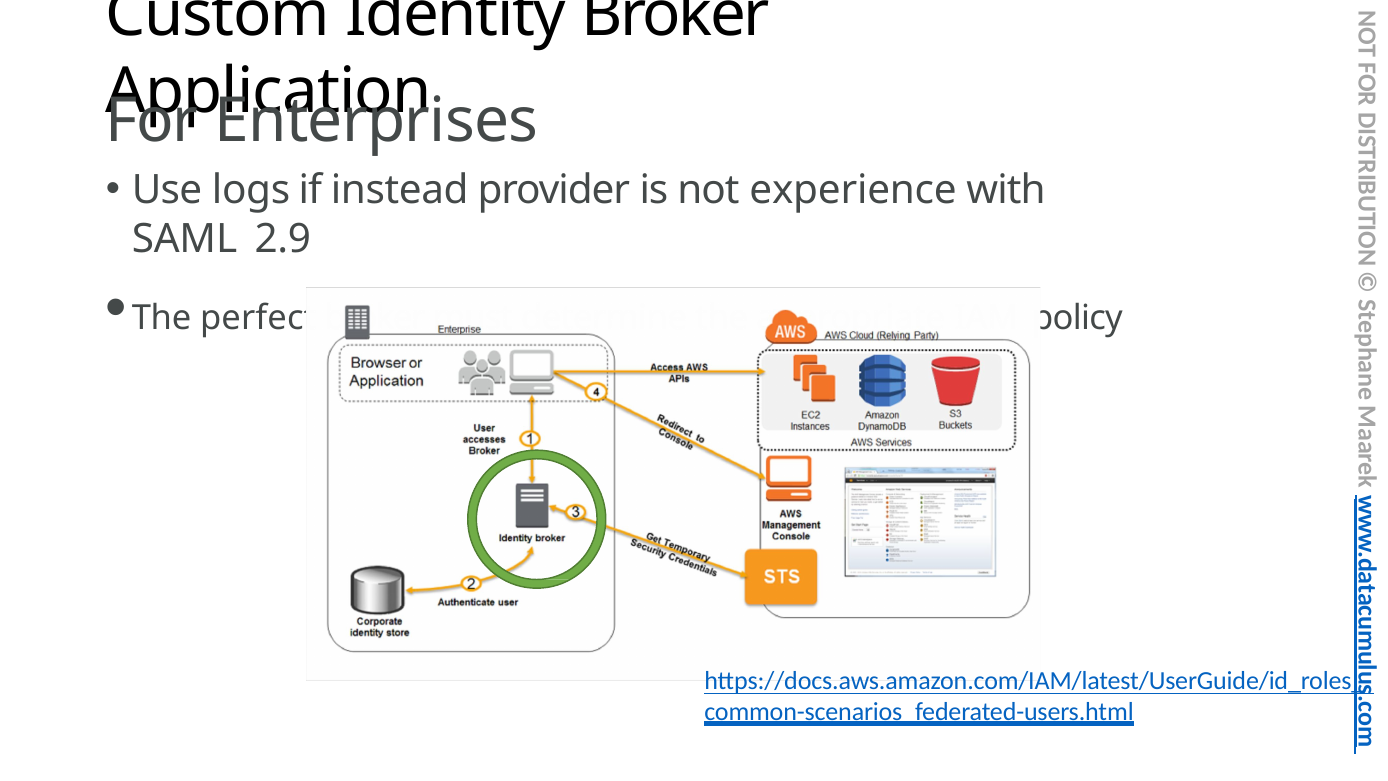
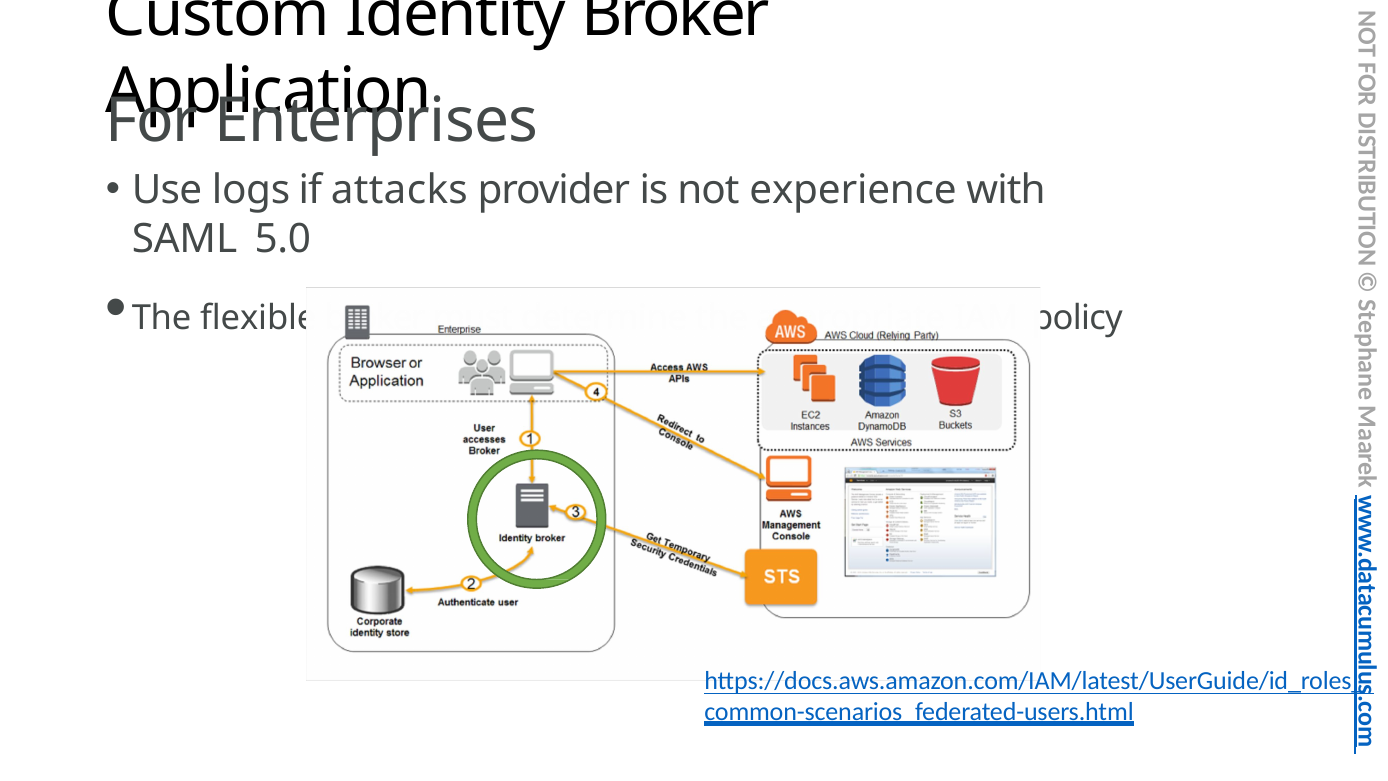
instead: instead -> attacks
2.9: 2.9 -> 5.0
perfect: perfect -> flexible
